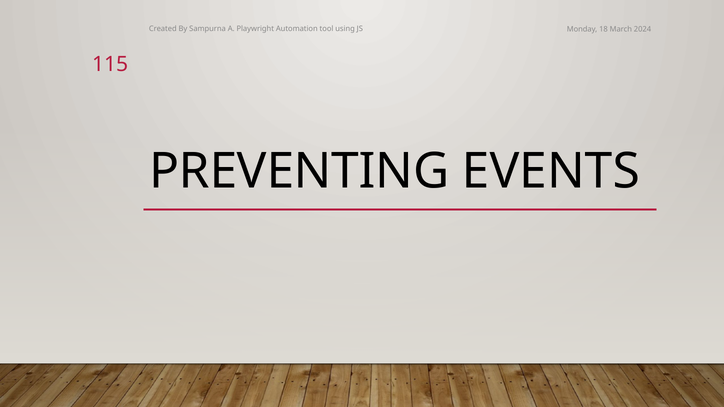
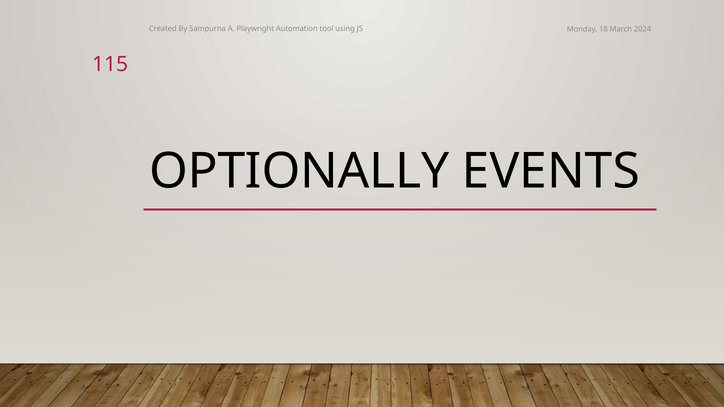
PREVENTING: PREVENTING -> OPTIONALLY
